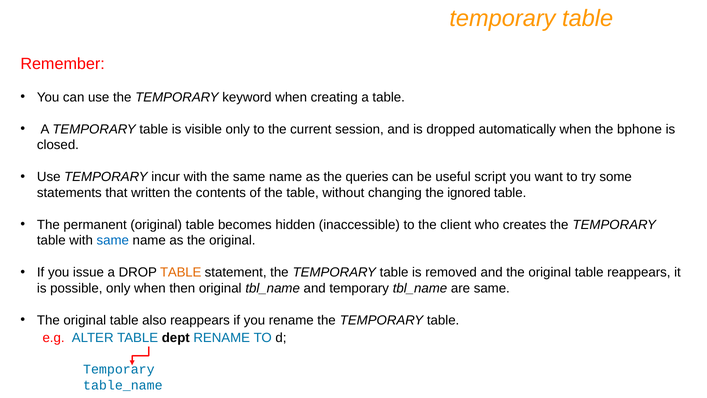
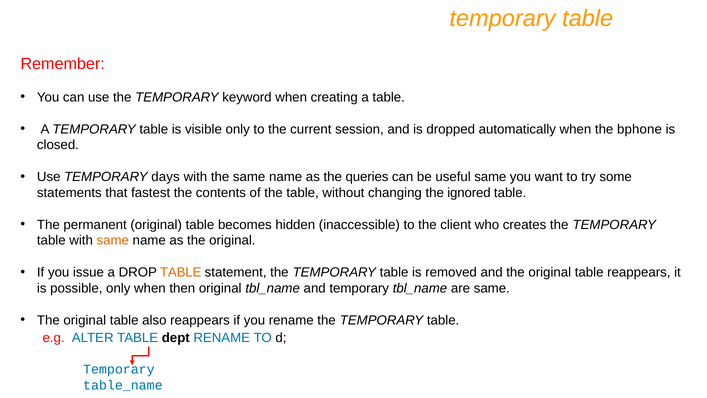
incur: incur -> days
useful script: script -> same
written: written -> fastest
same at (113, 240) colour: blue -> orange
